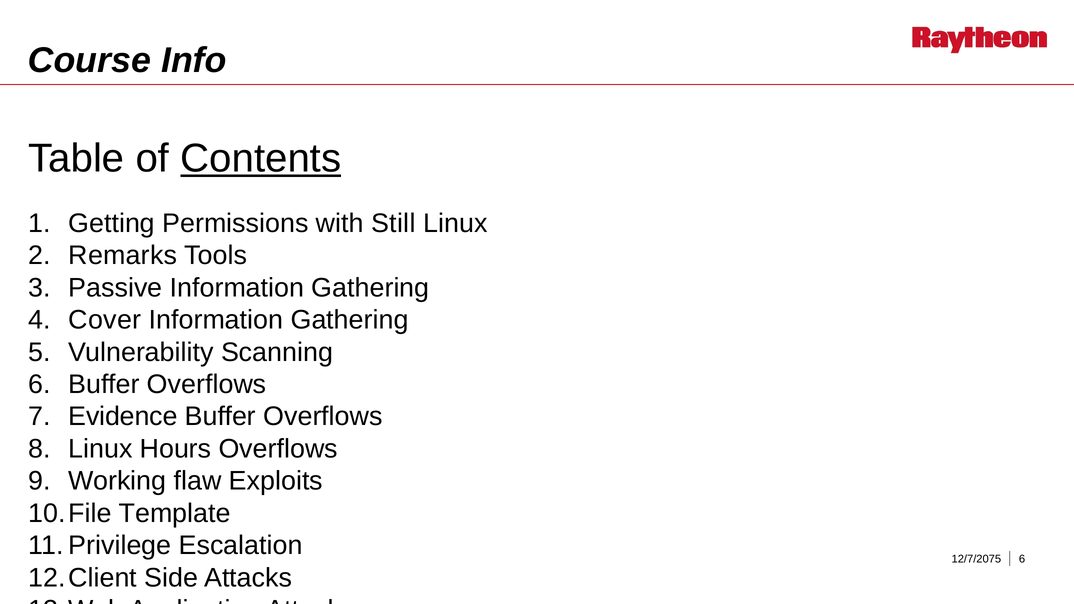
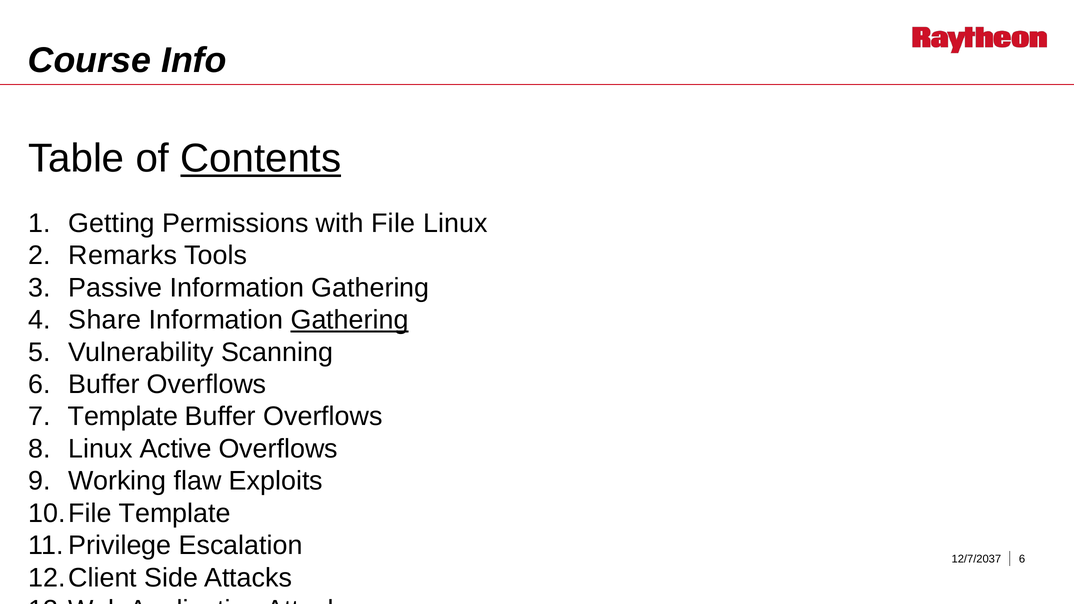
Still: Still -> File
Cover: Cover -> Share
Gathering at (350, 320) underline: none -> present
Evidence at (123, 417): Evidence -> Template
Hours: Hours -> Active
12/7/2075: 12/7/2075 -> 12/7/2037
